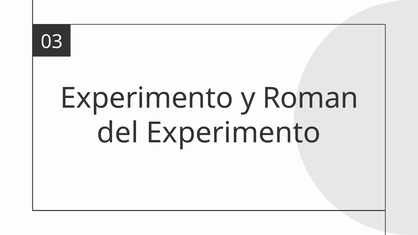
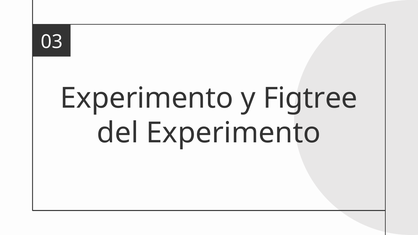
Roman: Roman -> Figtree
